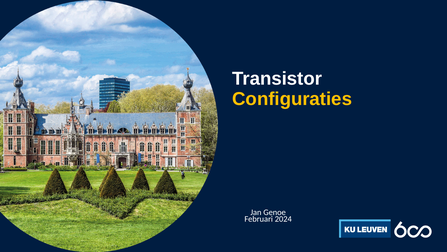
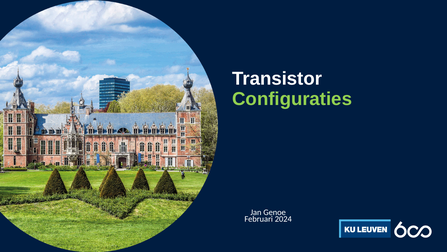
Configuraties colour: yellow -> light green
